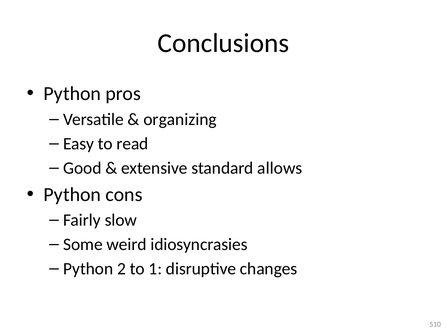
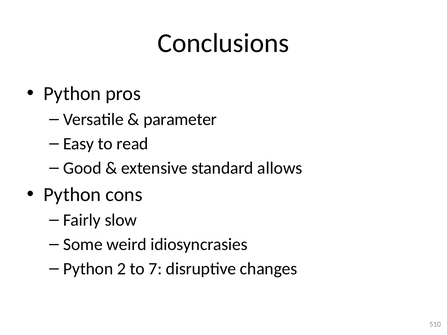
organizing: organizing -> parameter
1: 1 -> 7
